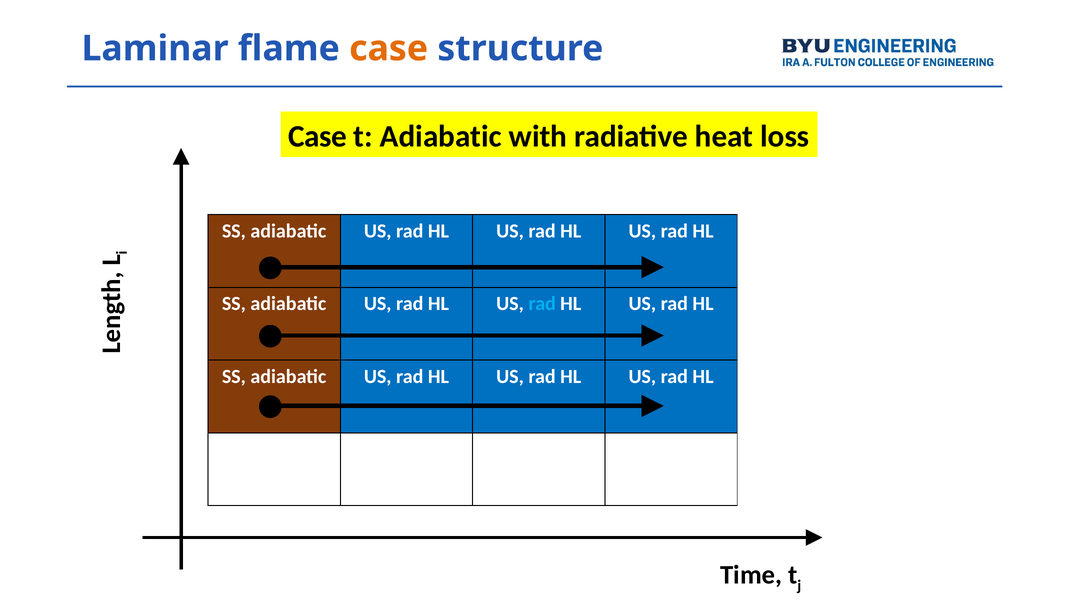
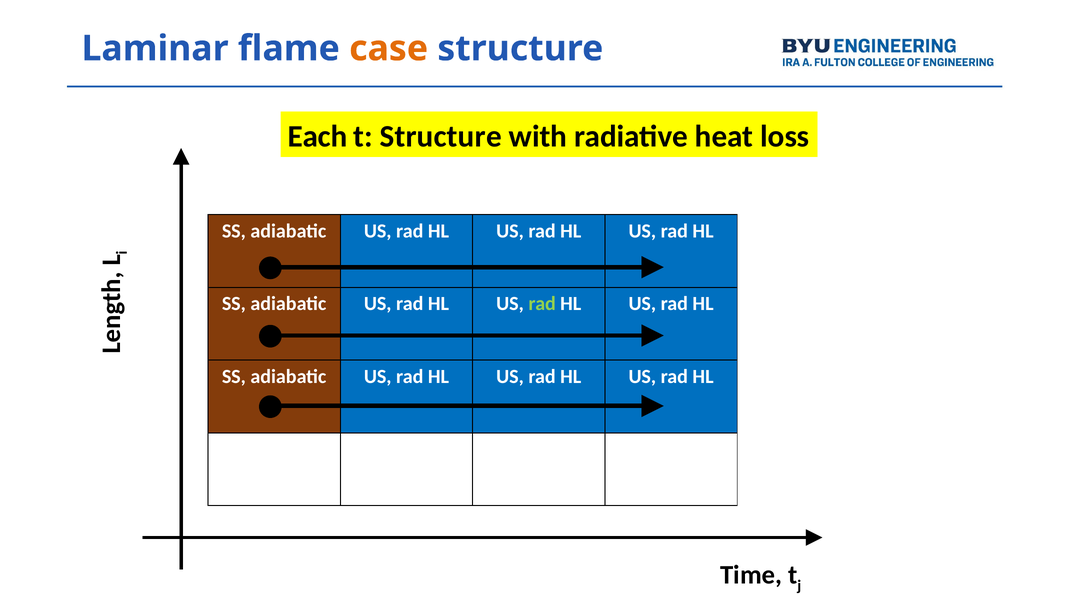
Case at (318, 137): Case -> Each
t Adiabatic: Adiabatic -> Structure
rad at (542, 304) colour: light blue -> light green
